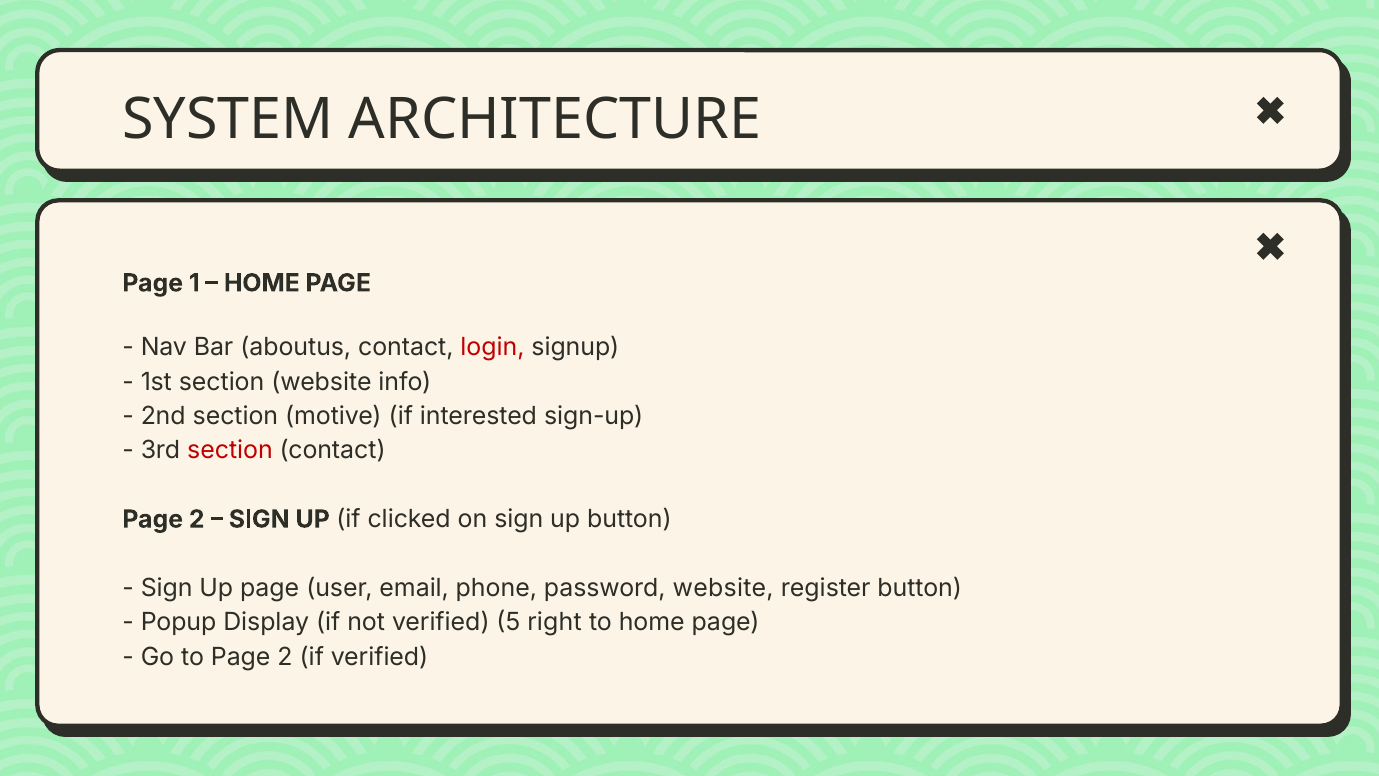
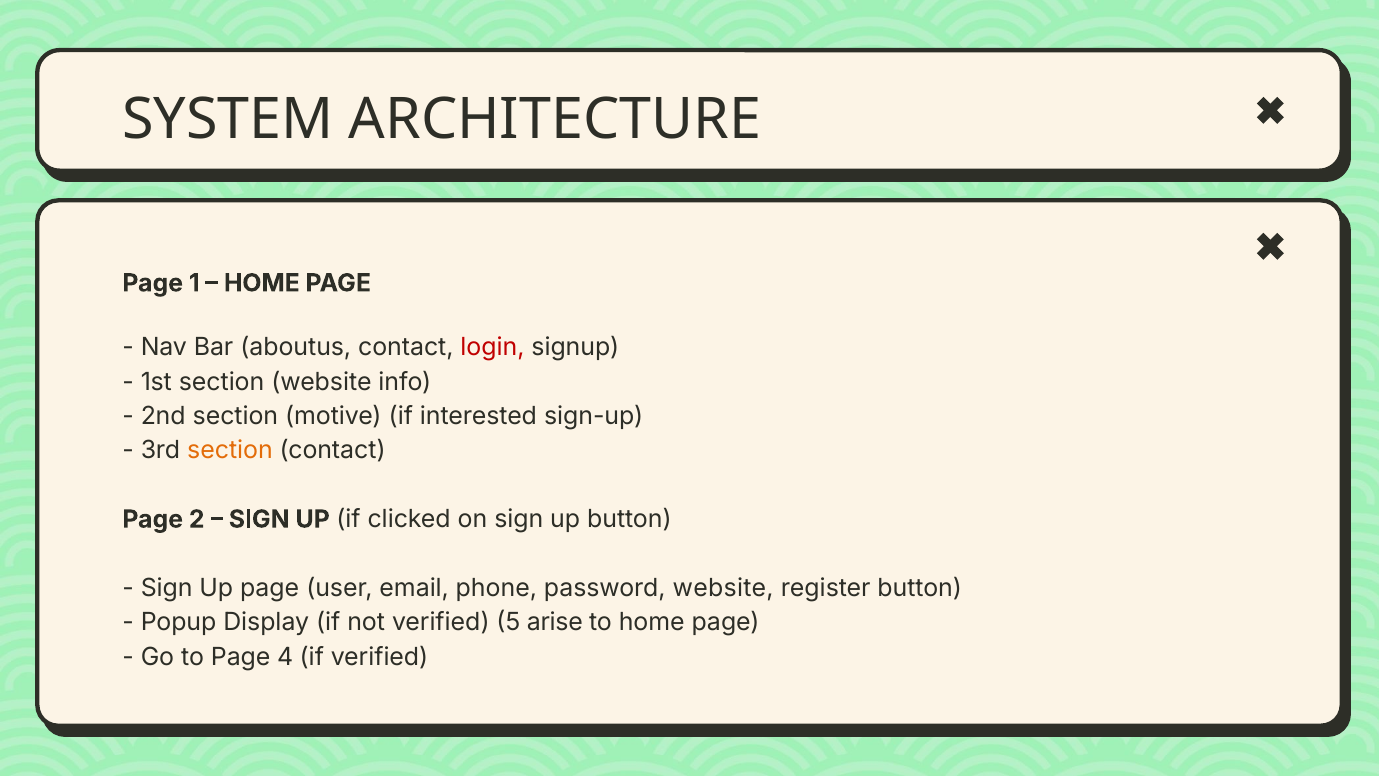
section at (230, 450) colour: red -> orange
right: right -> arise
to Page 2: 2 -> 4
